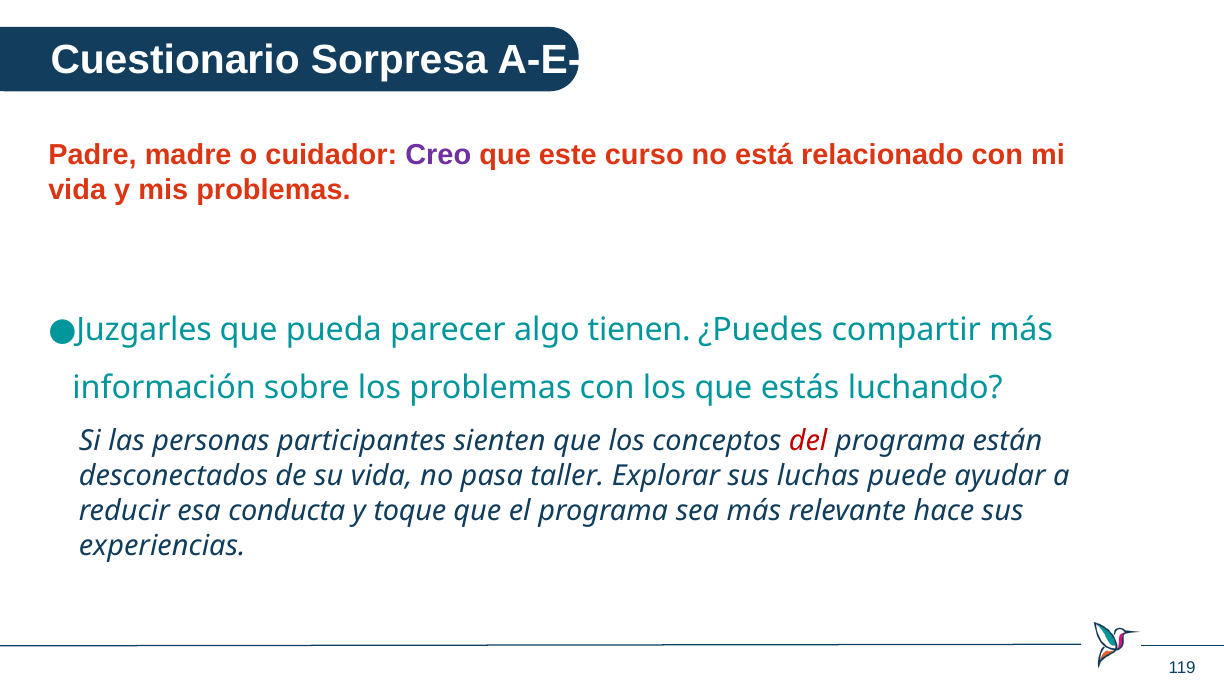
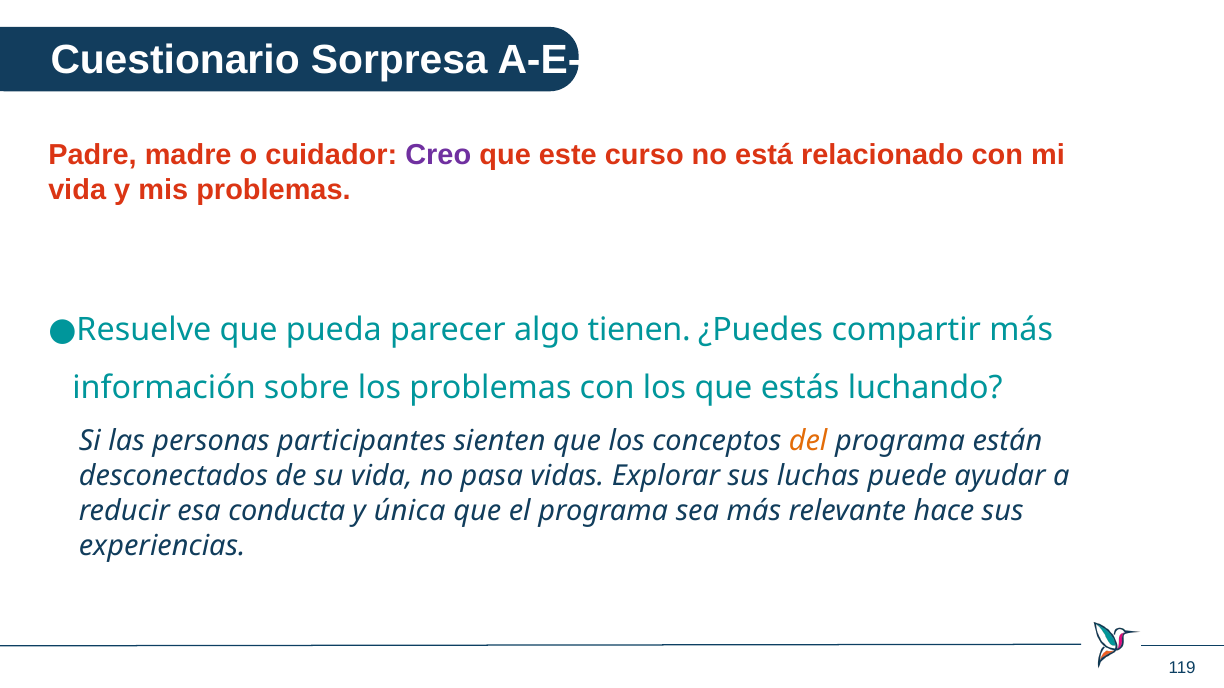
Juzgarles: Juzgarles -> Resuelve
del colour: red -> orange
taller: taller -> vidas
toque: toque -> única
